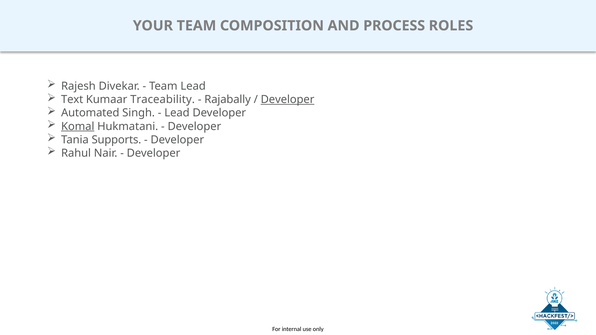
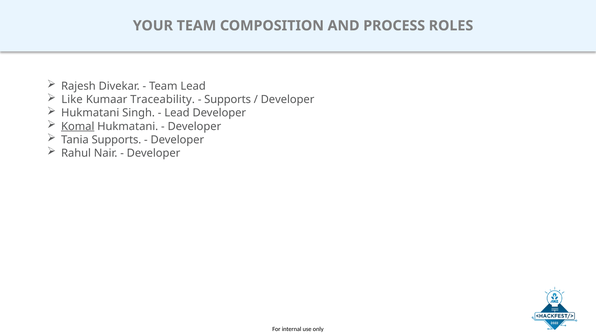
Text: Text -> Like
Rajabally at (228, 100): Rajabally -> Supports
Developer at (288, 100) underline: present -> none
Automated at (90, 113): Automated -> Hukmatani
